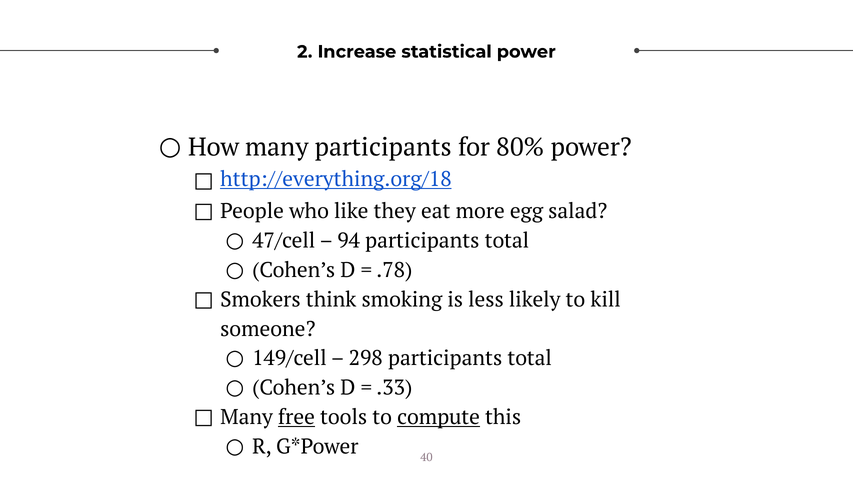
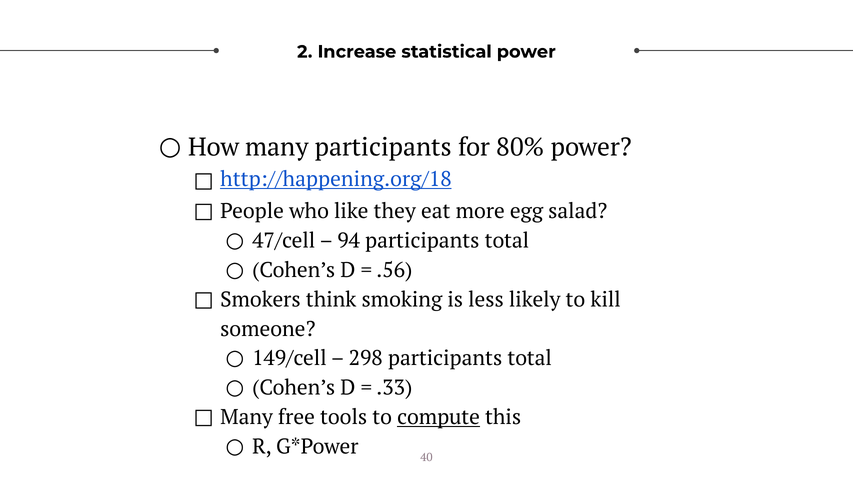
http://everything.org/18: http://everything.org/18 -> http://happening.org/18
.78: .78 -> .56
free underline: present -> none
